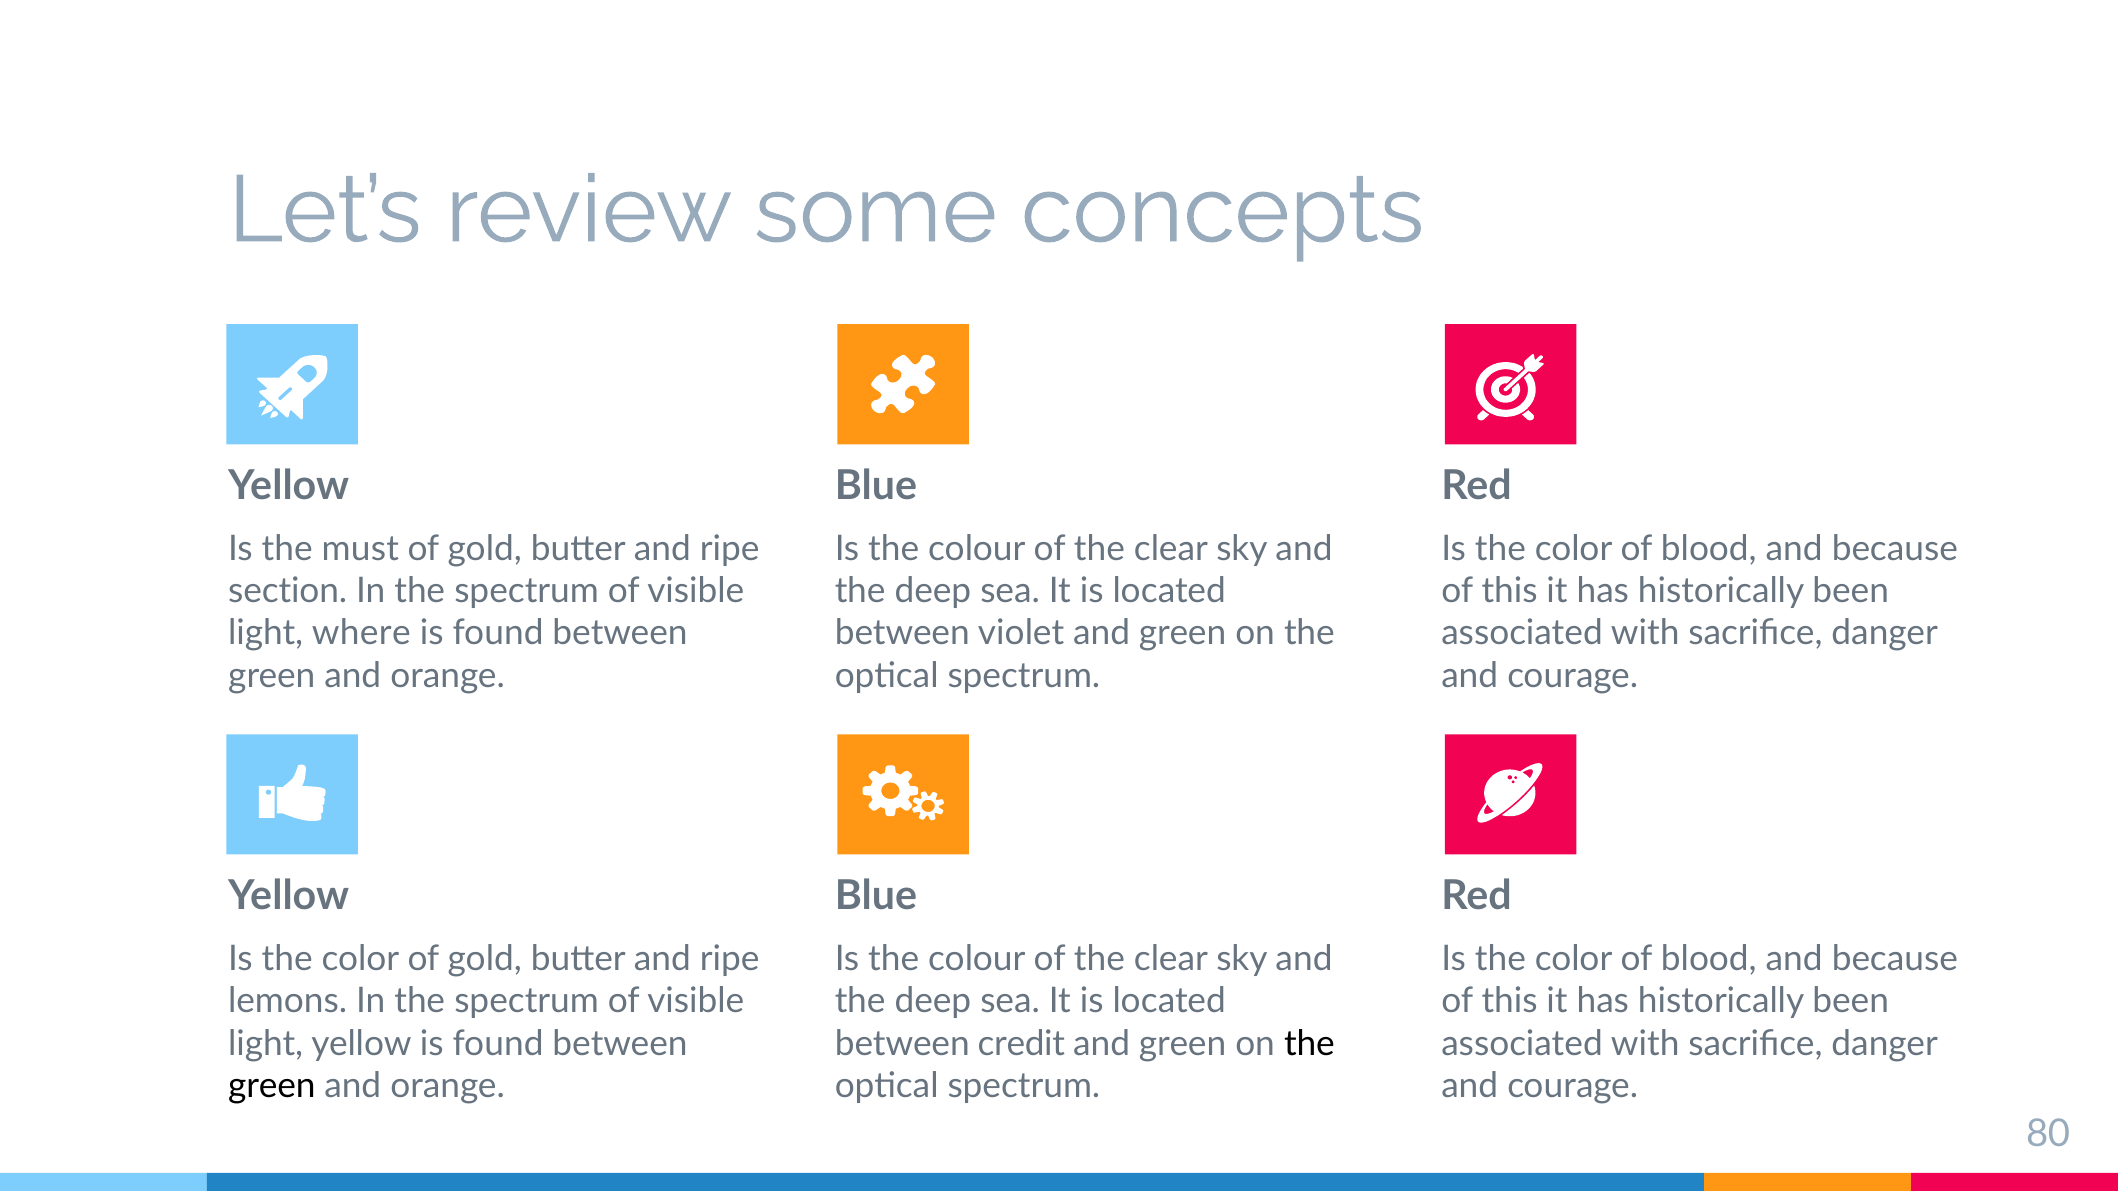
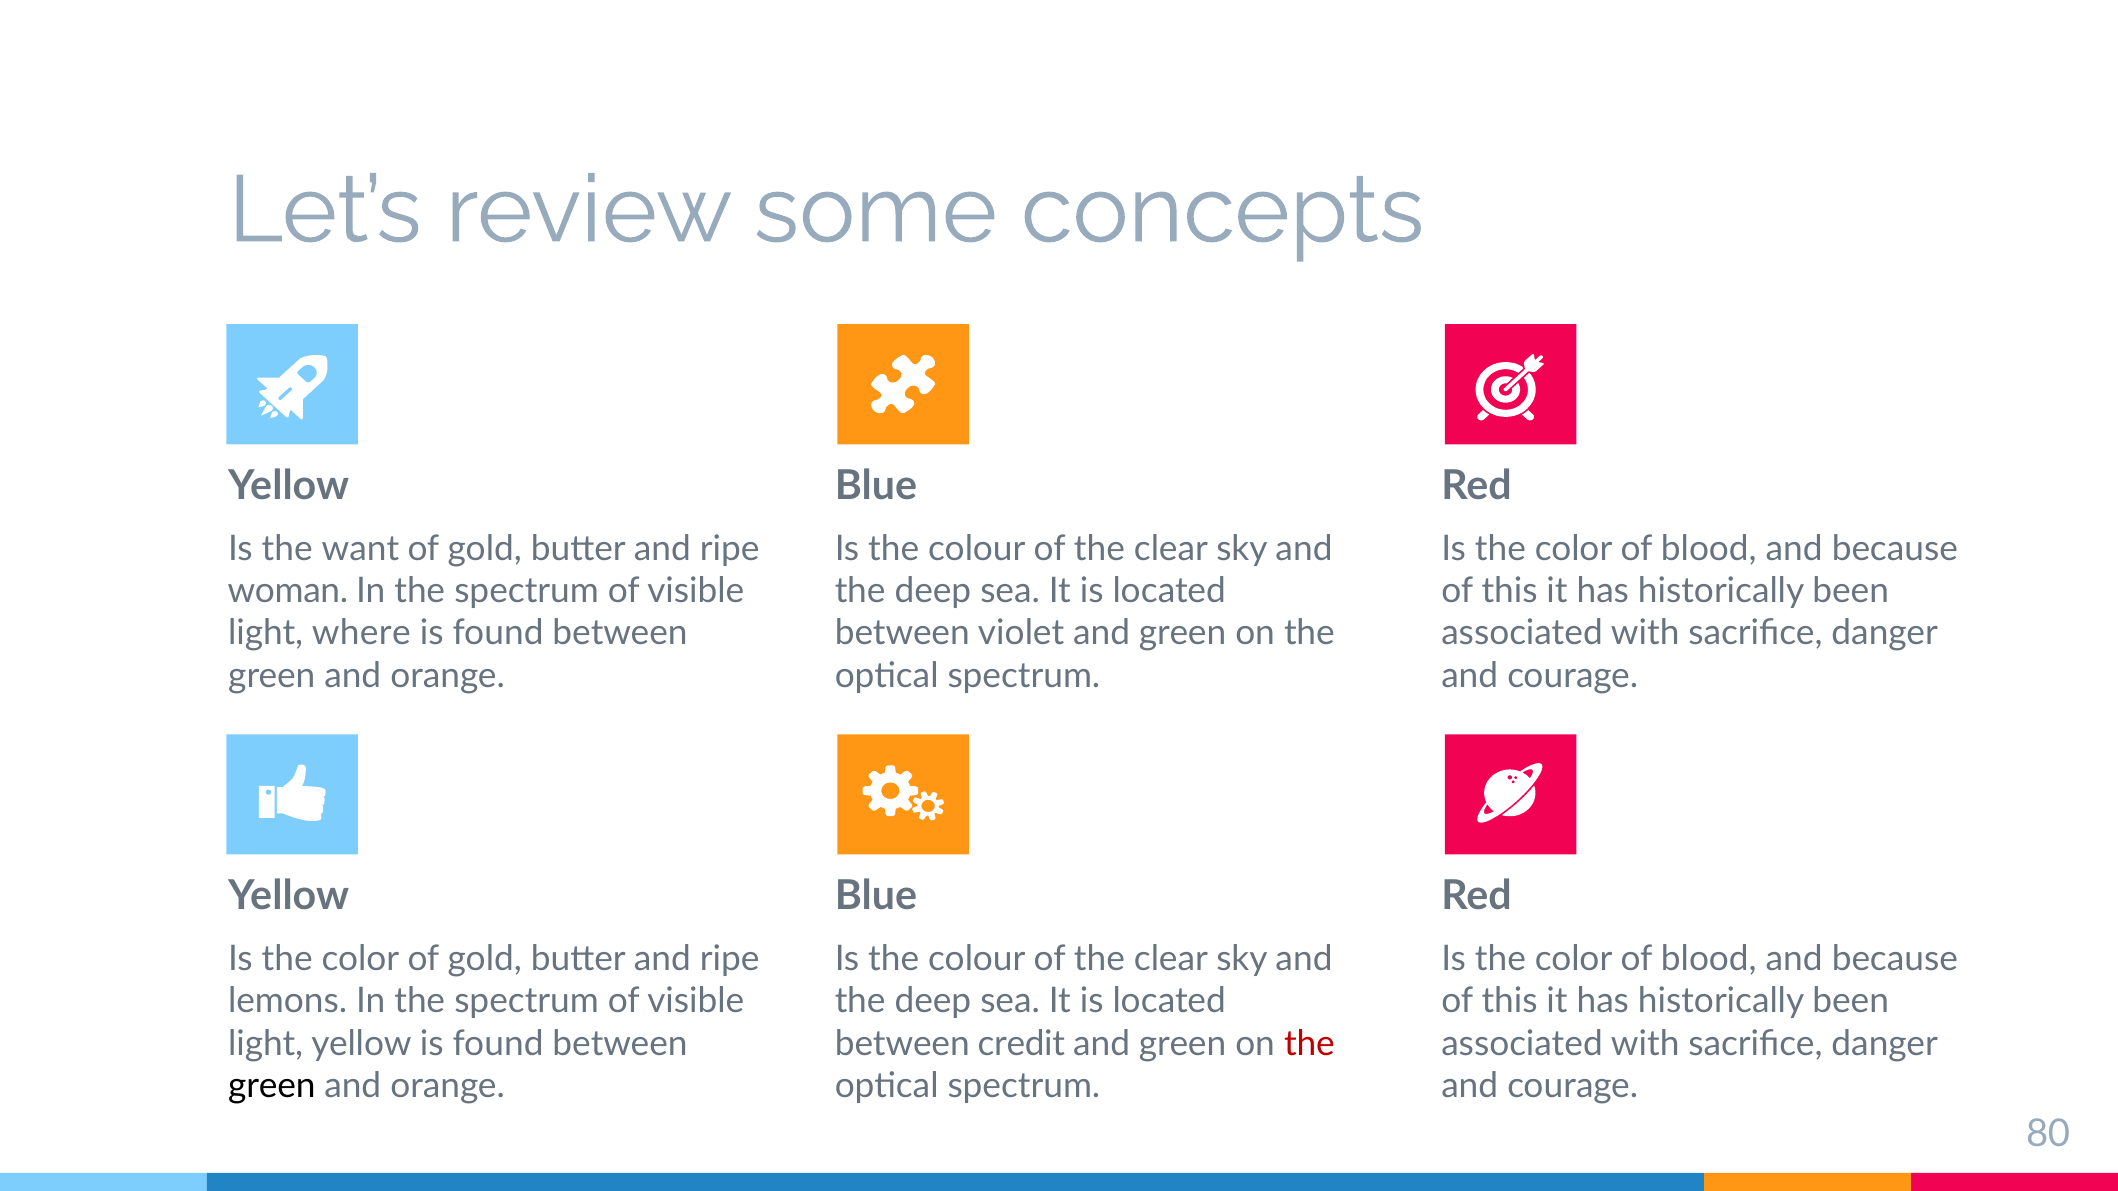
must: must -> want
section: section -> woman
the at (1309, 1044) colour: black -> red
